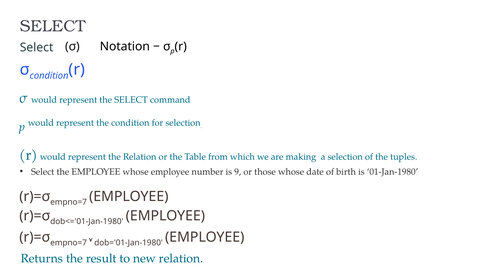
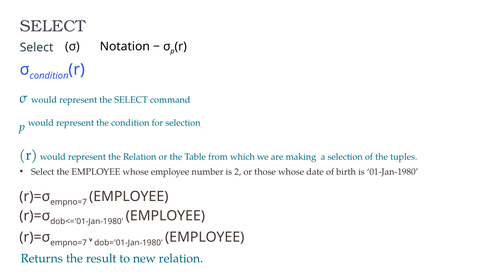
9: 9 -> 2
